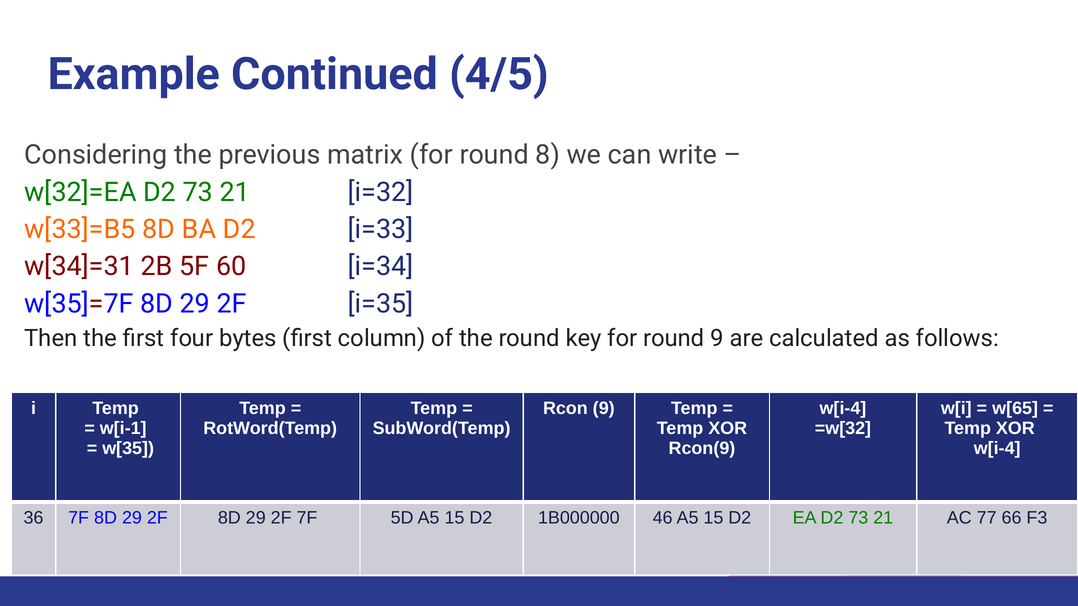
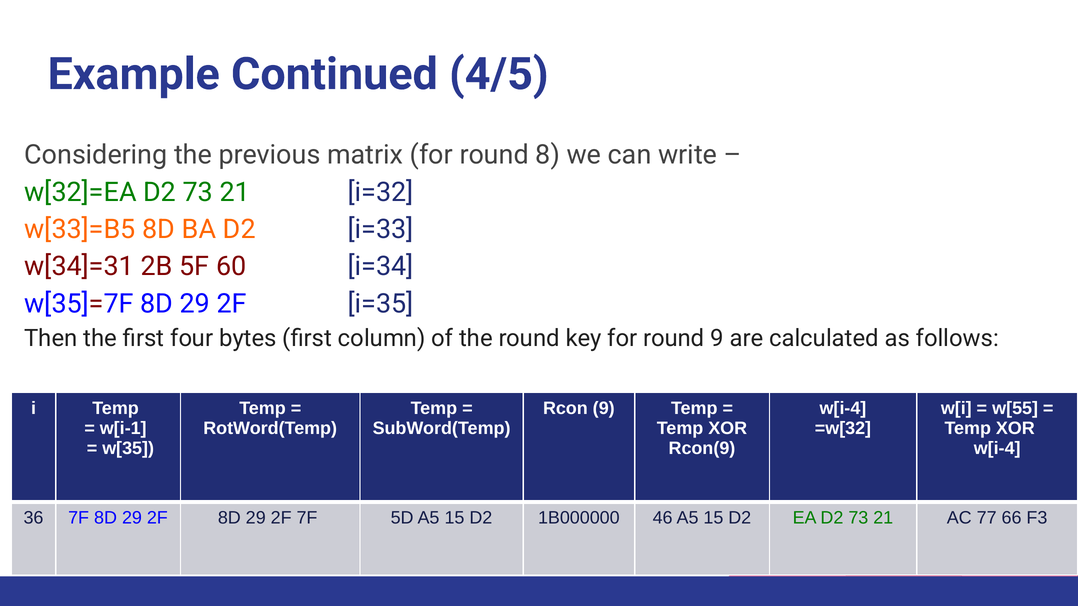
w[65: w[65 -> w[55
